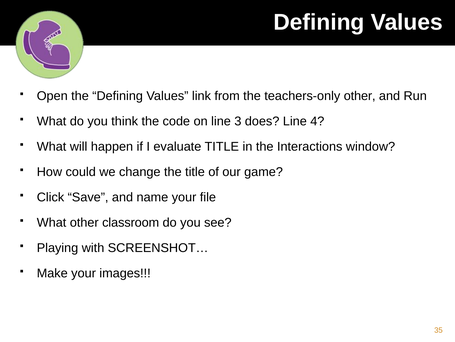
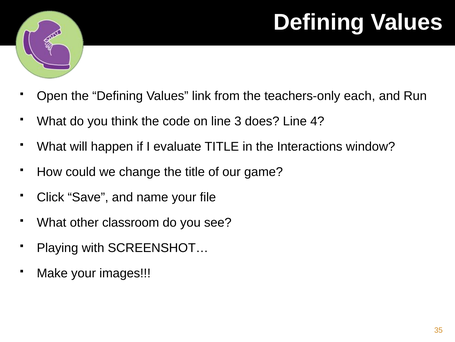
teachers-only other: other -> each
